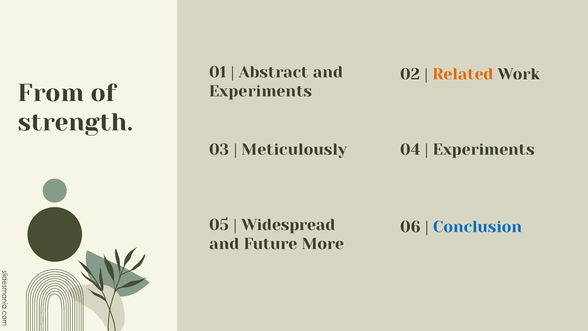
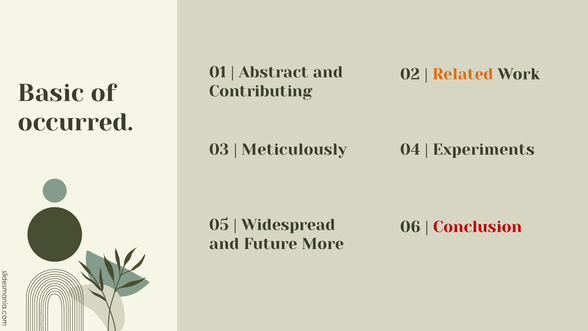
From: From -> Basic
Experiments at (261, 91): Experiments -> Contributing
strength: strength -> occurred
Conclusion colour: blue -> red
